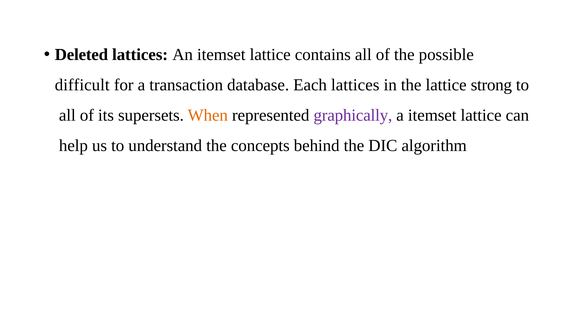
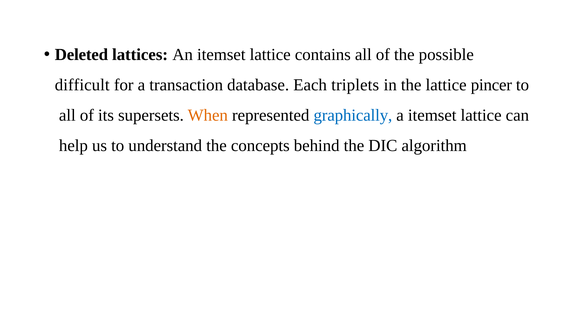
Each lattices: lattices -> triplets
strong: strong -> pincer
graphically colour: purple -> blue
